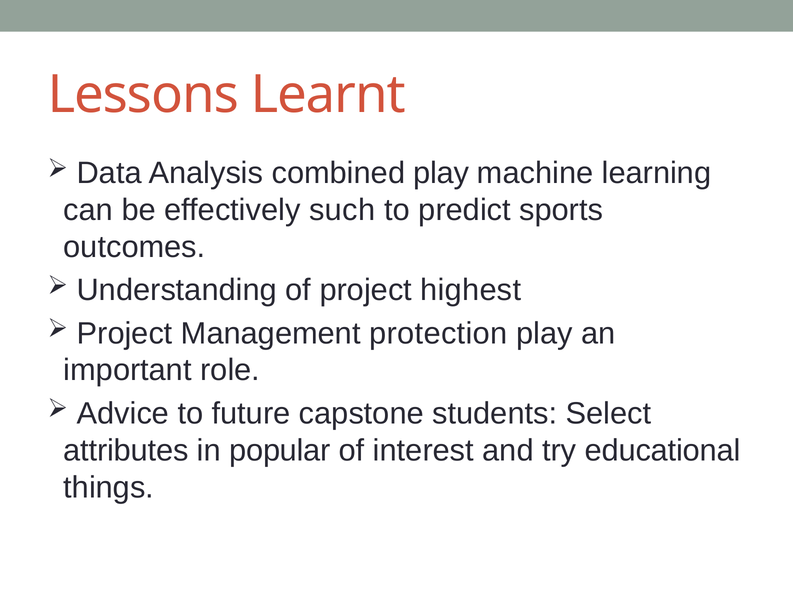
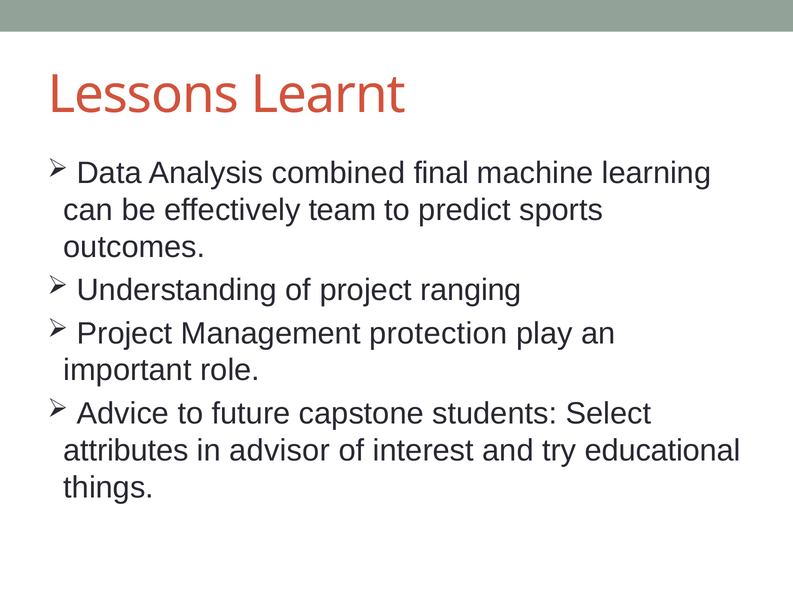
combined play: play -> final
such: such -> team
highest: highest -> ranging
popular: popular -> advisor
